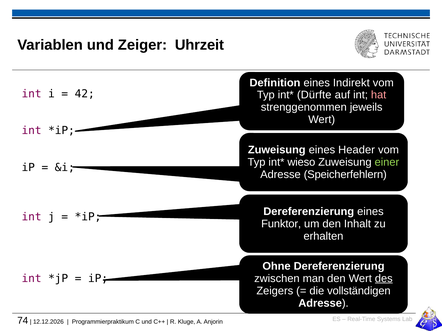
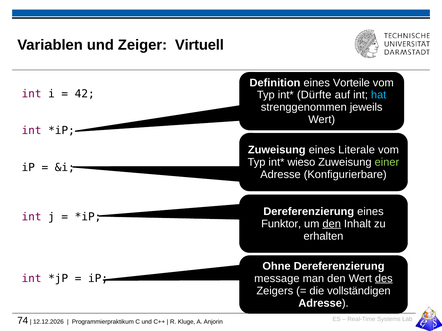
Uhrzeit: Uhrzeit -> Virtuell
Indirekt: Indirekt -> Vorteile
hat colour: pink -> light blue
Header: Header -> Literale
Speicherfehlern: Speicherfehlern -> Konfigurierbare
den at (332, 224) underline: none -> present
zwischen: zwischen -> message
